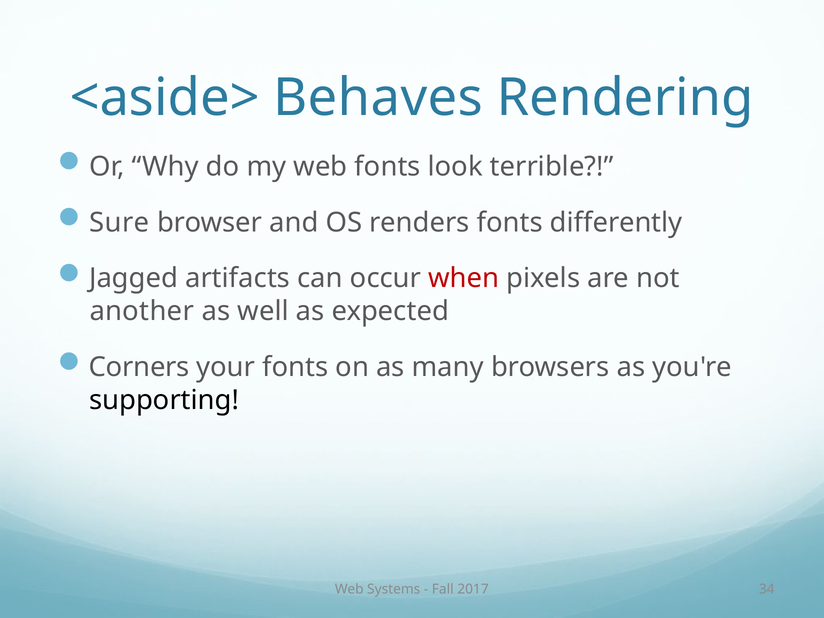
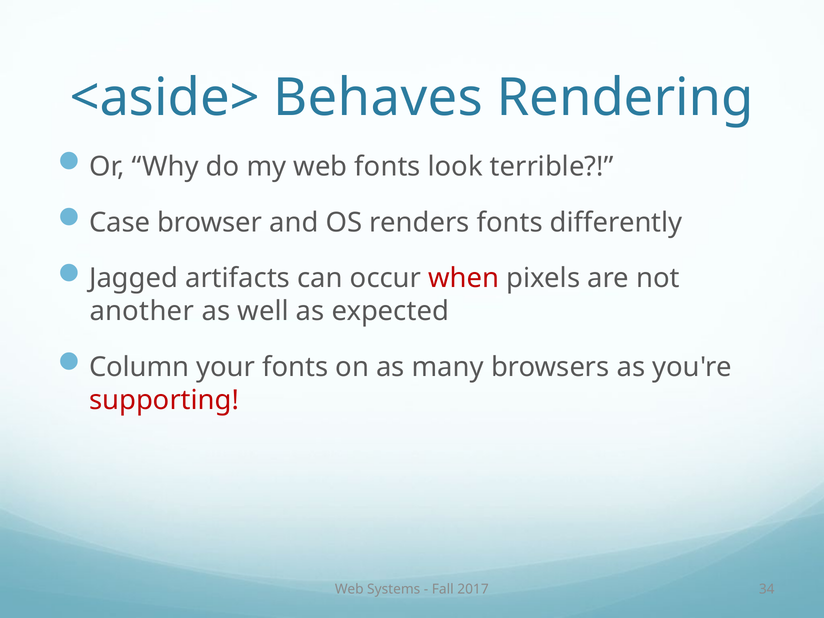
Sure: Sure -> Case
Corners: Corners -> Column
supporting colour: black -> red
